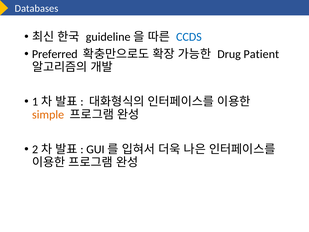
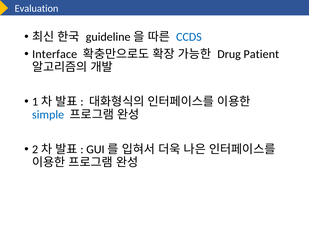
Databases: Databases -> Evaluation
Preferred: Preferred -> Interface
simple colour: orange -> blue
